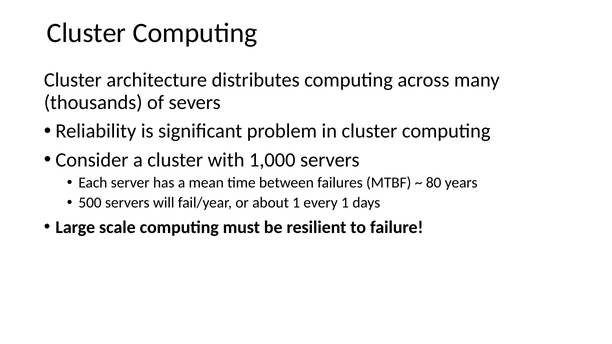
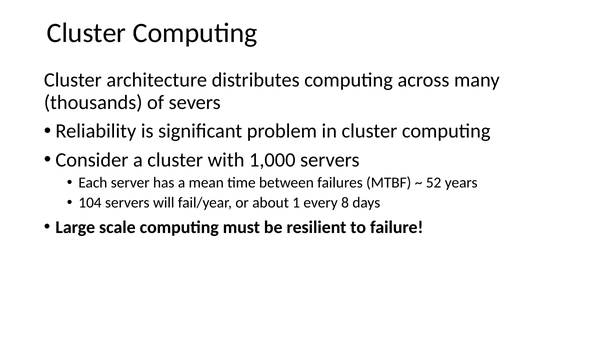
80: 80 -> 52
500: 500 -> 104
every 1: 1 -> 8
